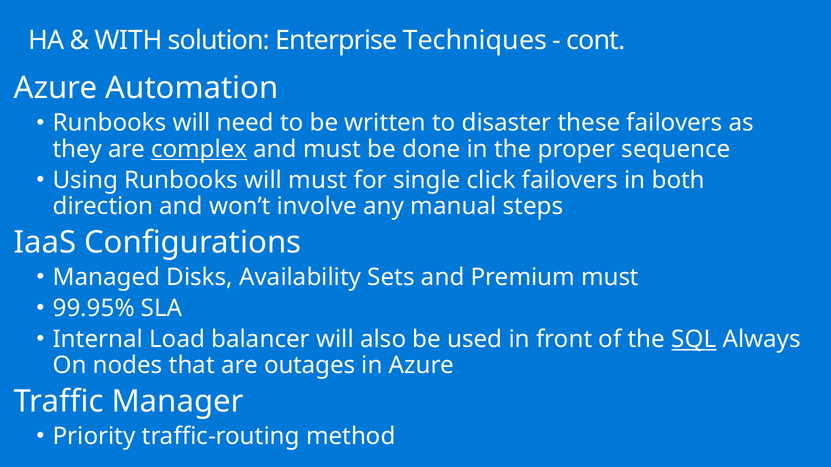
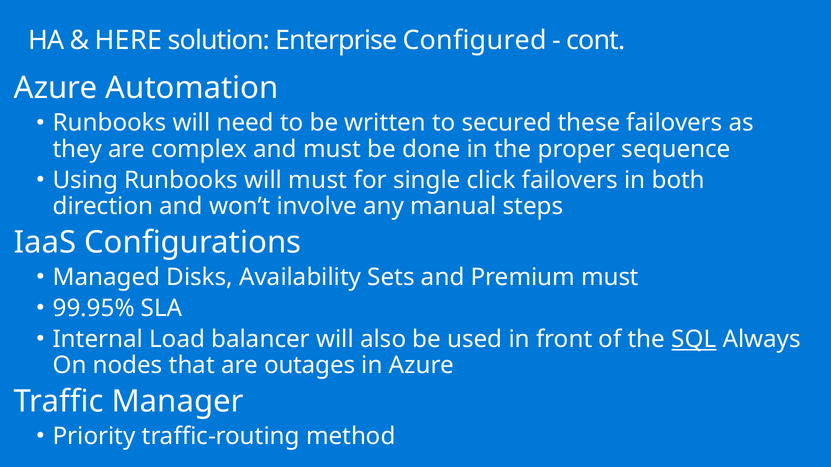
WITH: WITH -> HERE
Techniques: Techniques -> Configured
disaster: disaster -> secured
complex underline: present -> none
